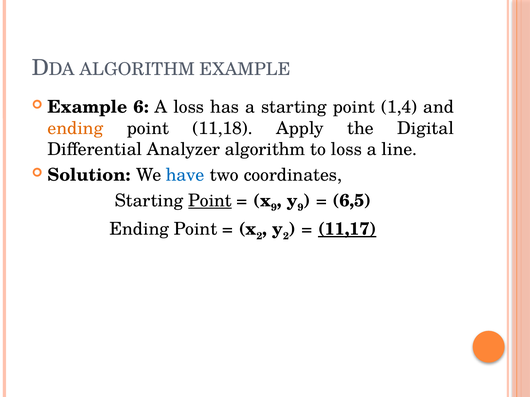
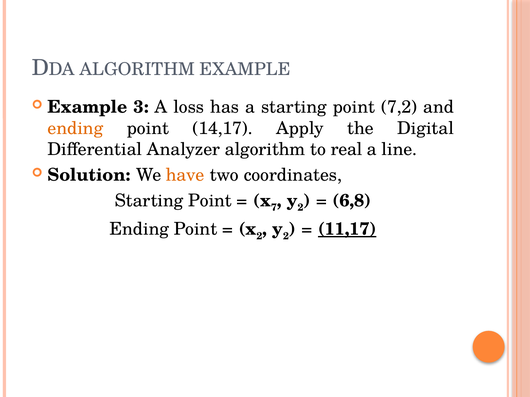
6: 6 -> 3
1,4: 1,4 -> 7,2
11,18: 11,18 -> 14,17
to loss: loss -> real
have colour: blue -> orange
Point at (210, 201) underline: present -> none
9 at (274, 208): 9 -> 7
9 at (300, 208): 9 -> 2
6,5: 6,5 -> 6,8
